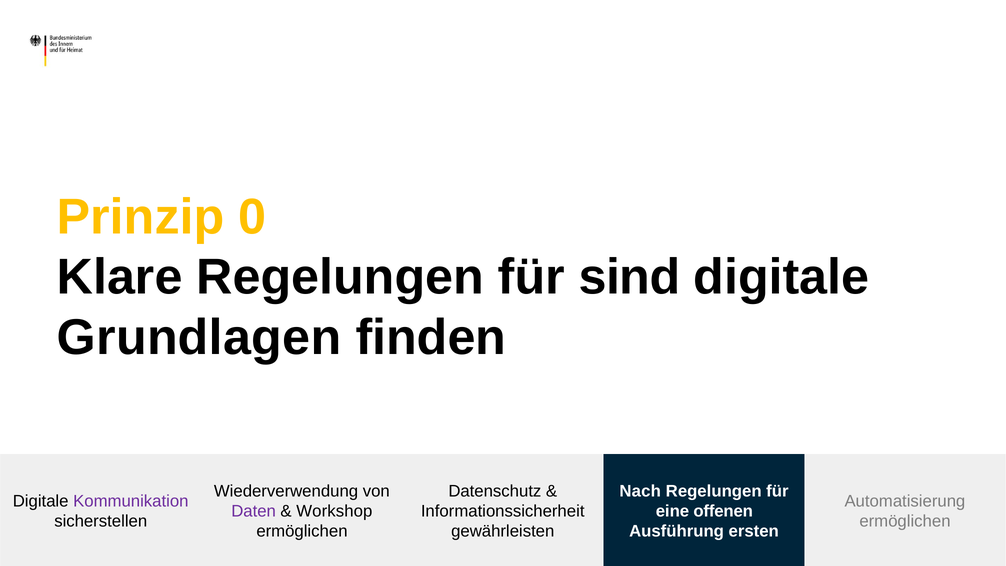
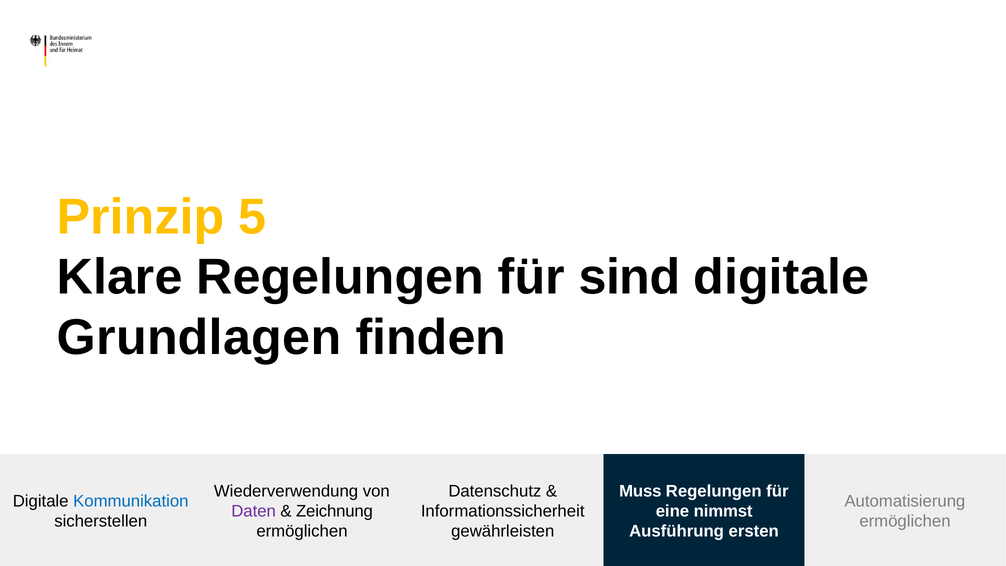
0: 0 -> 5
Nach: Nach -> Muss
Kommunikation colour: purple -> blue
Workshop: Workshop -> Zeichnung
offenen: offenen -> nimmst
